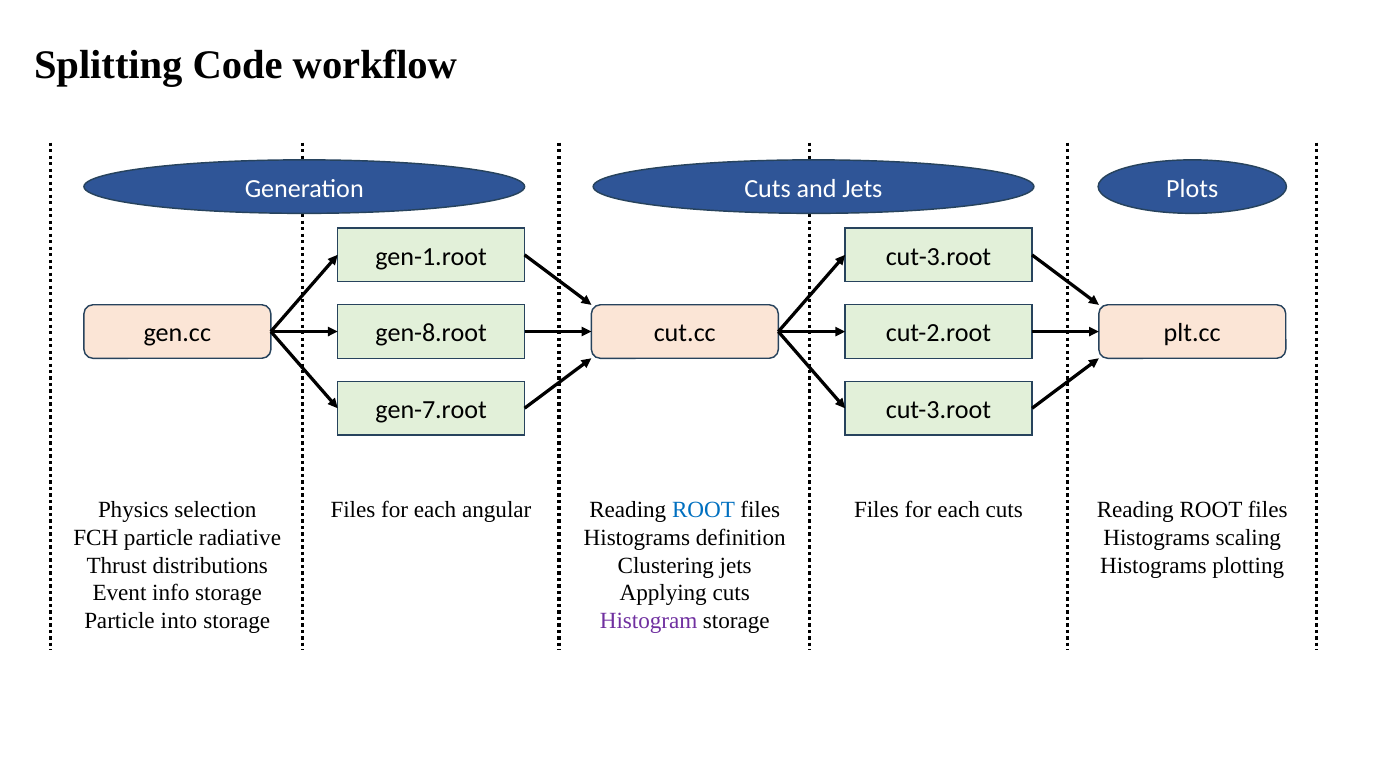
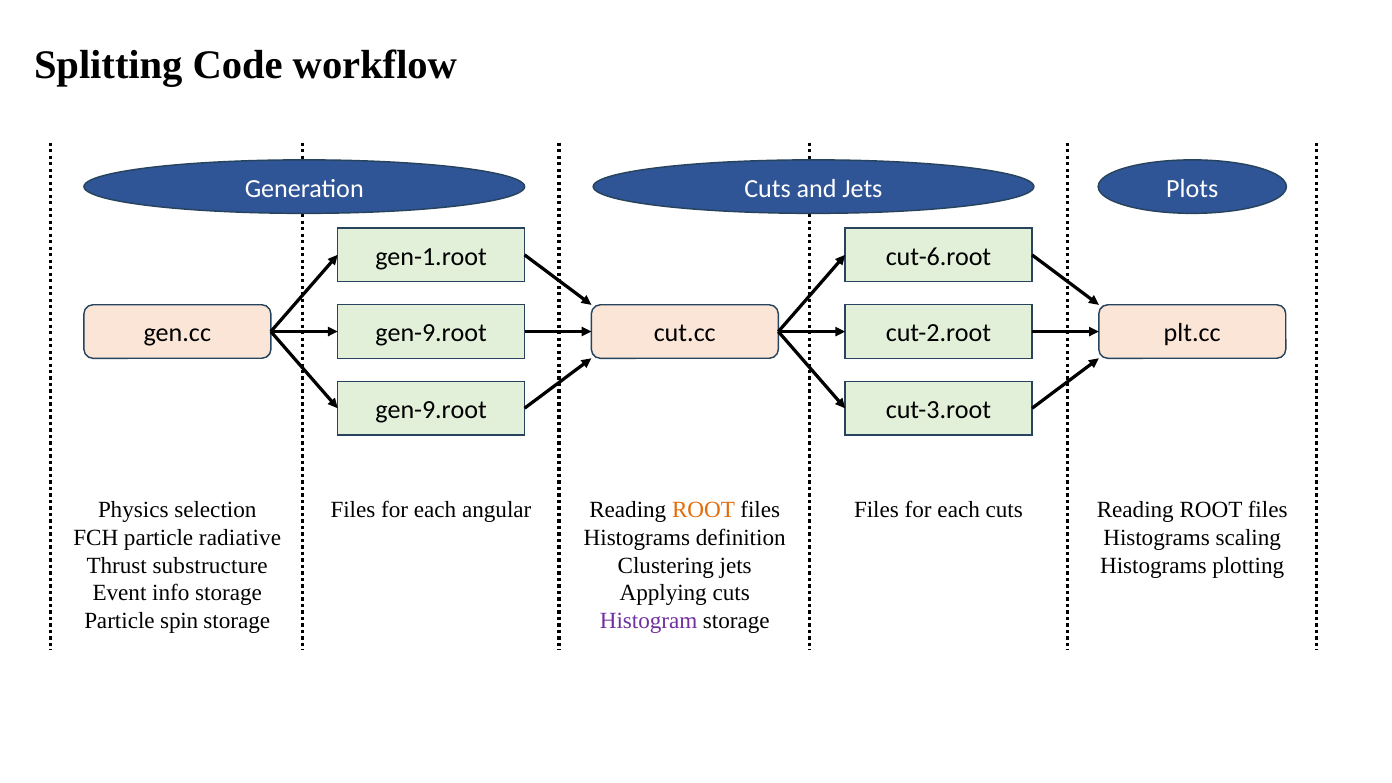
cut-3.root at (939, 257): cut-3.root -> cut-6.root
gen-8.root at (431, 333): gen-8.root -> gen-9.root
gen-7.root at (431, 410): gen-7.root -> gen-9.root
ROOT at (704, 510) colour: blue -> orange
distributions: distributions -> substructure
into: into -> spin
